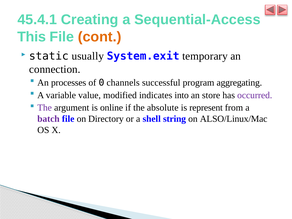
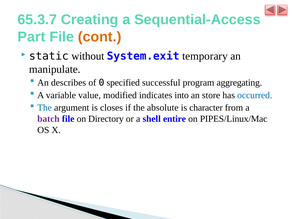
45.4.1: 45.4.1 -> 65.3.7
This: This -> Part
usually: usually -> without
connection: connection -> manipulate
processes: processes -> describes
channels: channels -> specified
occurred colour: purple -> blue
The at (45, 108) colour: purple -> blue
online: online -> closes
represent: represent -> character
string: string -> entire
ALSO/Linux/Mac: ALSO/Linux/Mac -> PIPES/Linux/Mac
